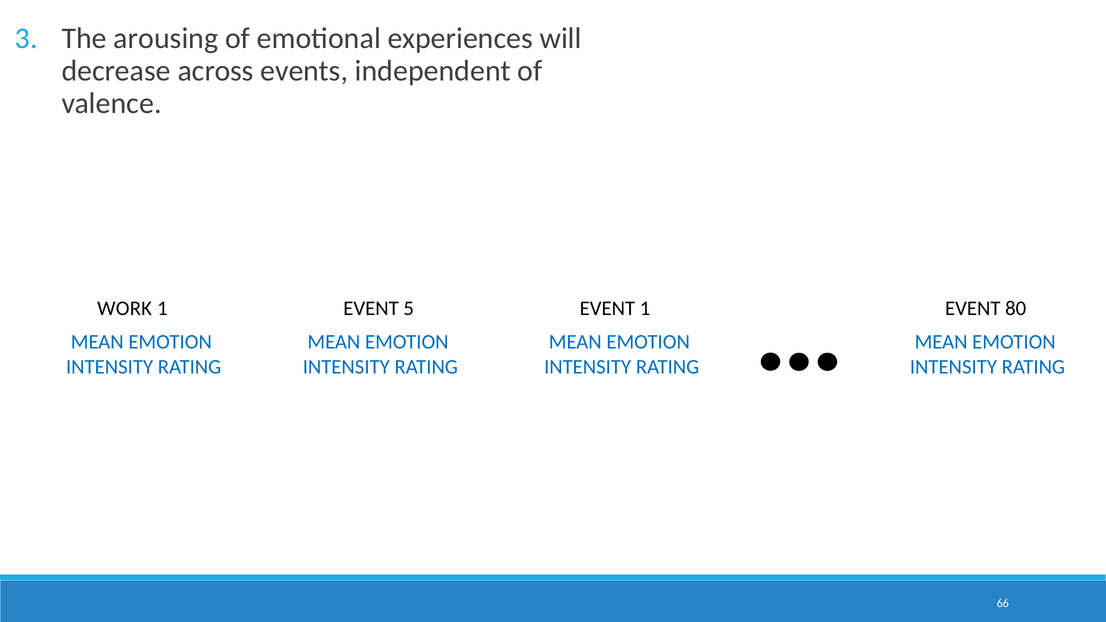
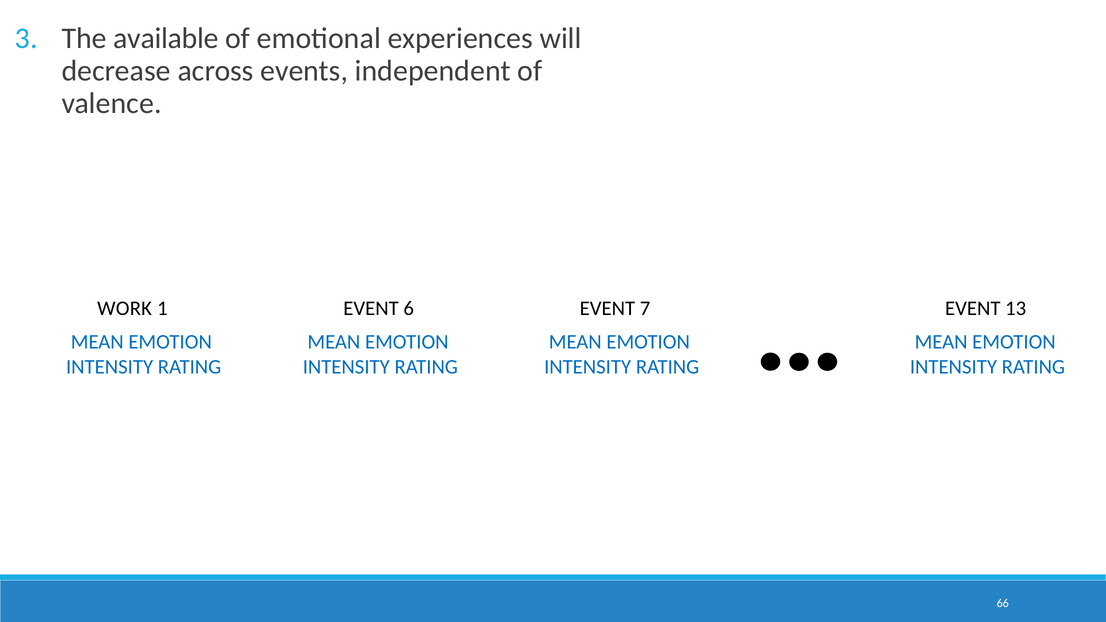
arousing: arousing -> available
5: 5 -> 6
EVENT 1: 1 -> 7
80: 80 -> 13
